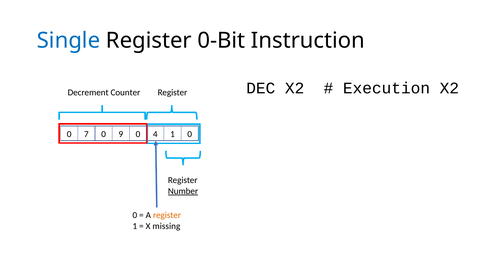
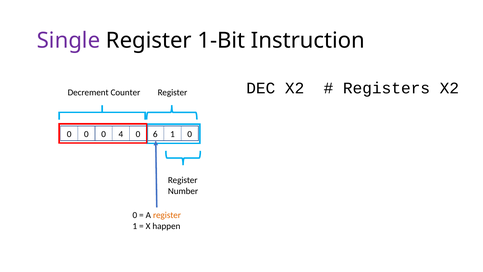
Single colour: blue -> purple
0-Bit: 0-Bit -> 1-Bit
Execution: Execution -> Registers
7 at (86, 134): 7 -> 0
9: 9 -> 4
4: 4 -> 6
Number underline: present -> none
missing: missing -> happen
